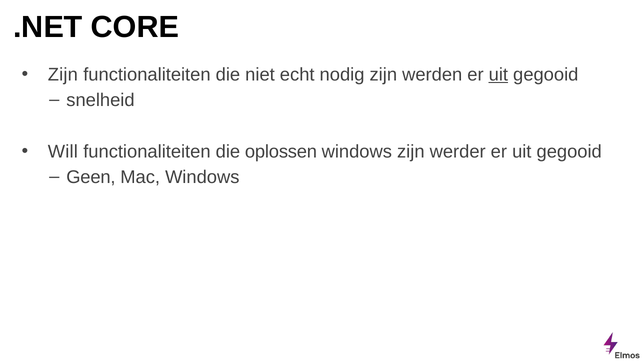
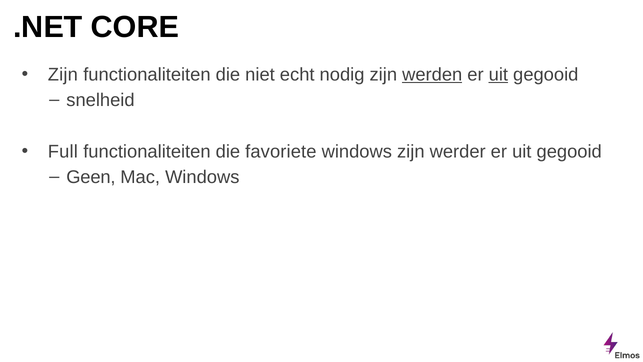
werden underline: none -> present
Will: Will -> Full
oplossen: oplossen -> favoriete
